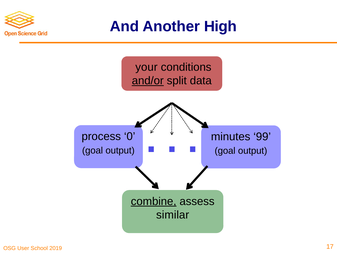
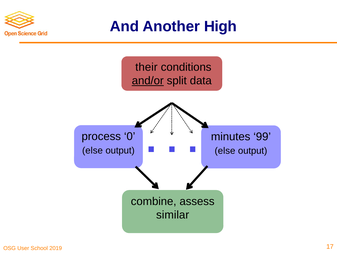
your: your -> their
goal at (93, 150): goal -> else
goal at (225, 151): goal -> else
combine underline: present -> none
